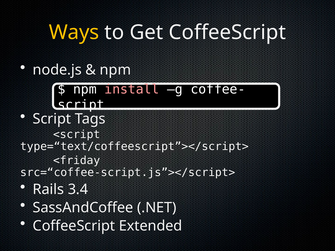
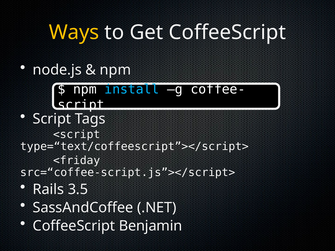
install colour: pink -> light blue
3.4: 3.4 -> 3.5
Extended: Extended -> Benjamin
